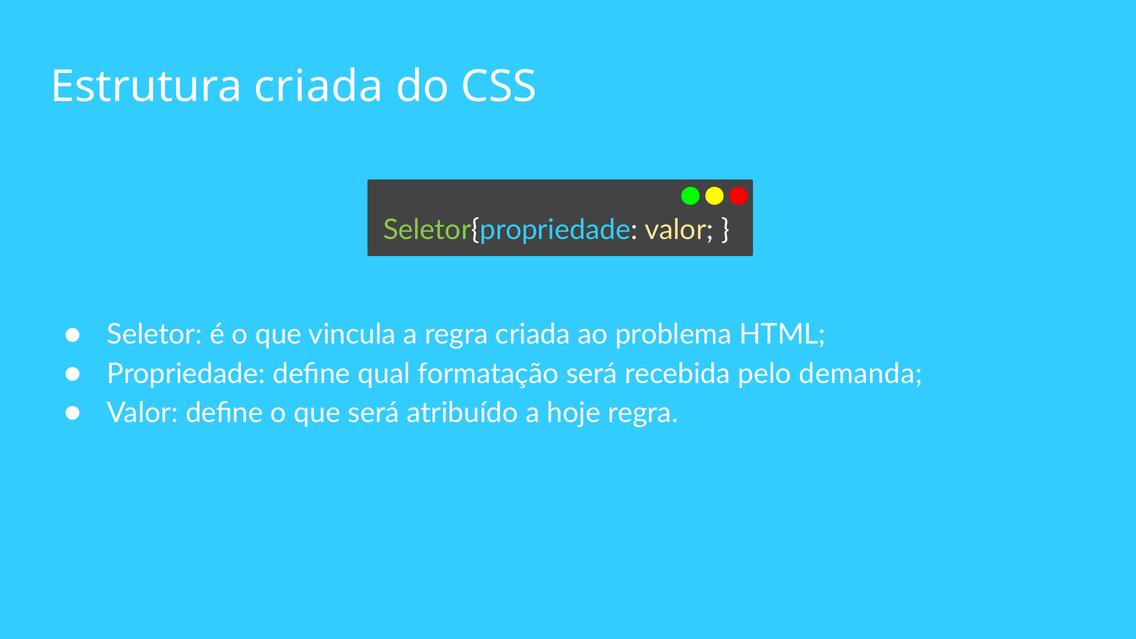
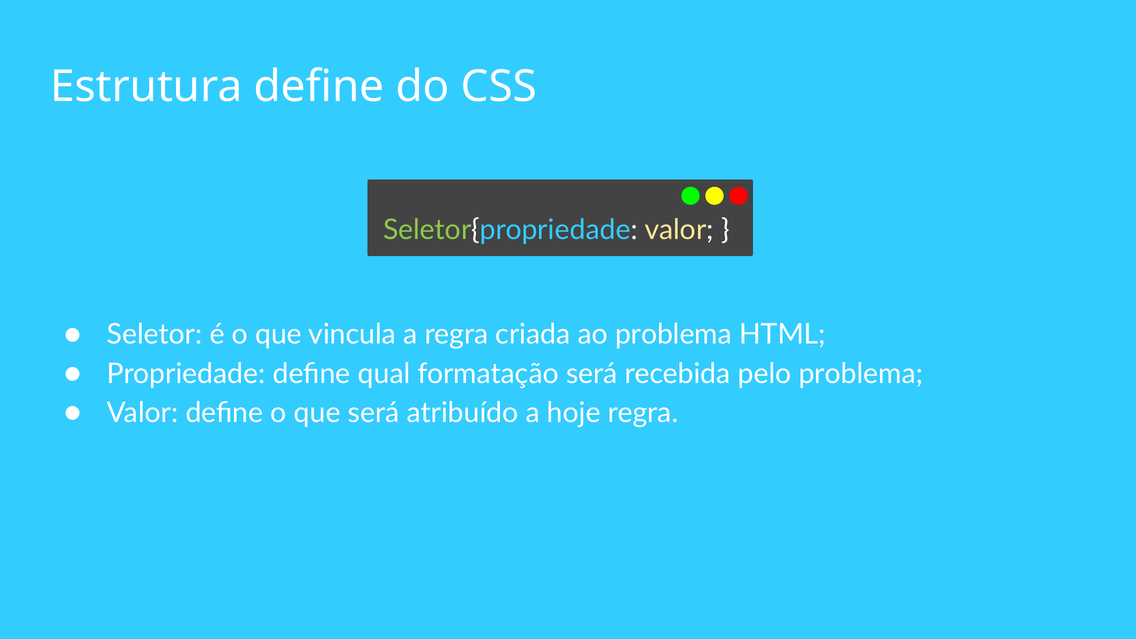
Estrutura criada: criada -> define
pelo demanda: demanda -> problema
